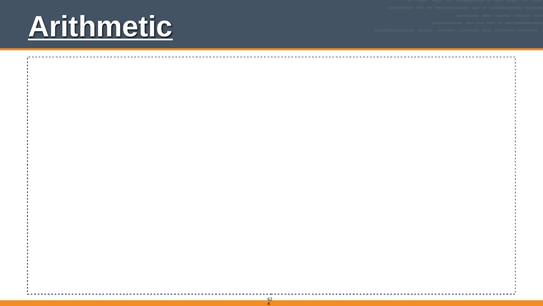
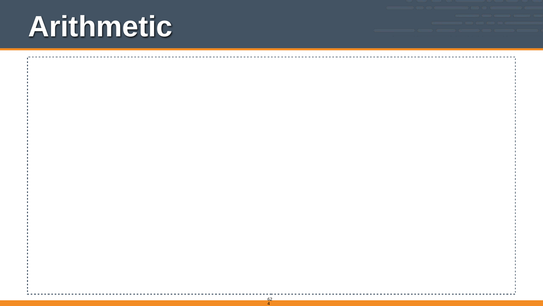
Arithmetic underline: present -> none
